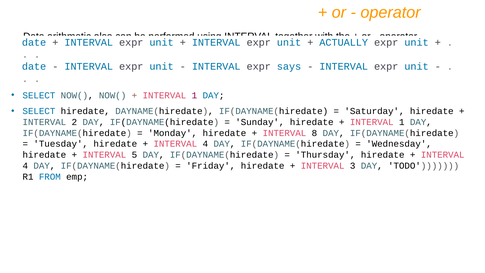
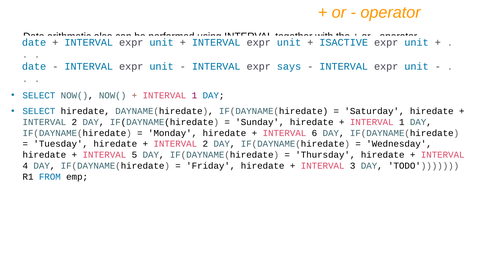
ACTUALLY: ACTUALLY -> ISACTIVE
8: 8 -> 6
4 at (205, 144): 4 -> 2
